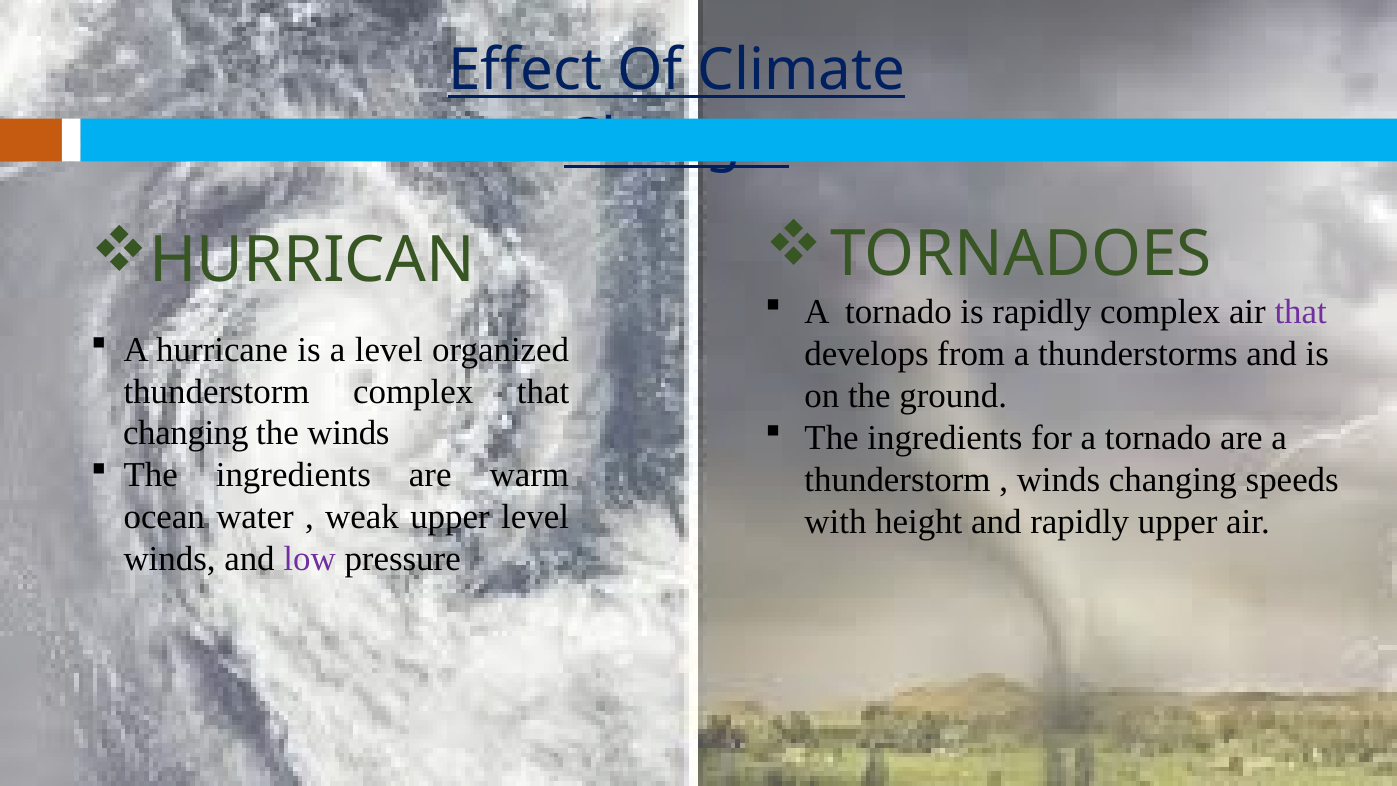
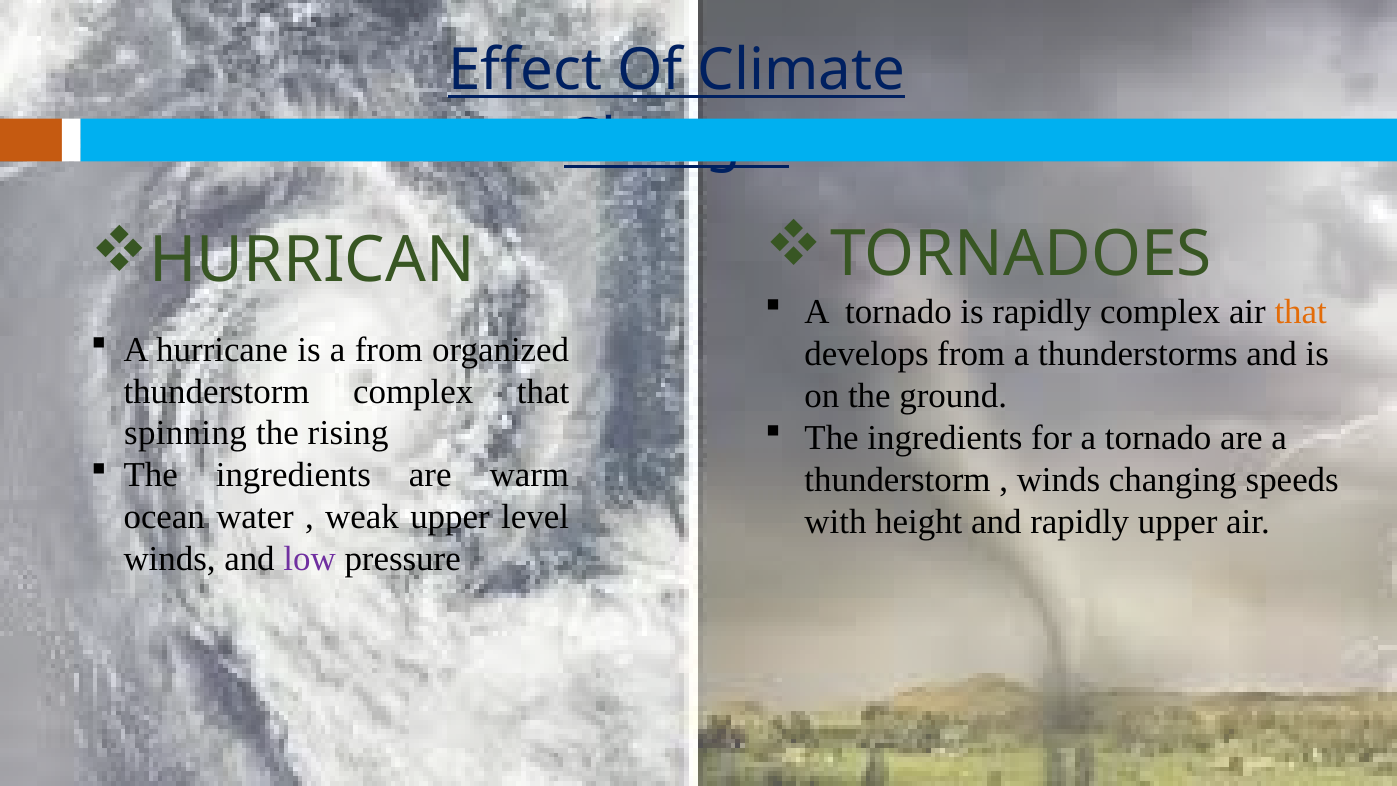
that at (1301, 312) colour: purple -> orange
a level: level -> from
changing at (186, 433): changing -> spinning
the winds: winds -> rising
